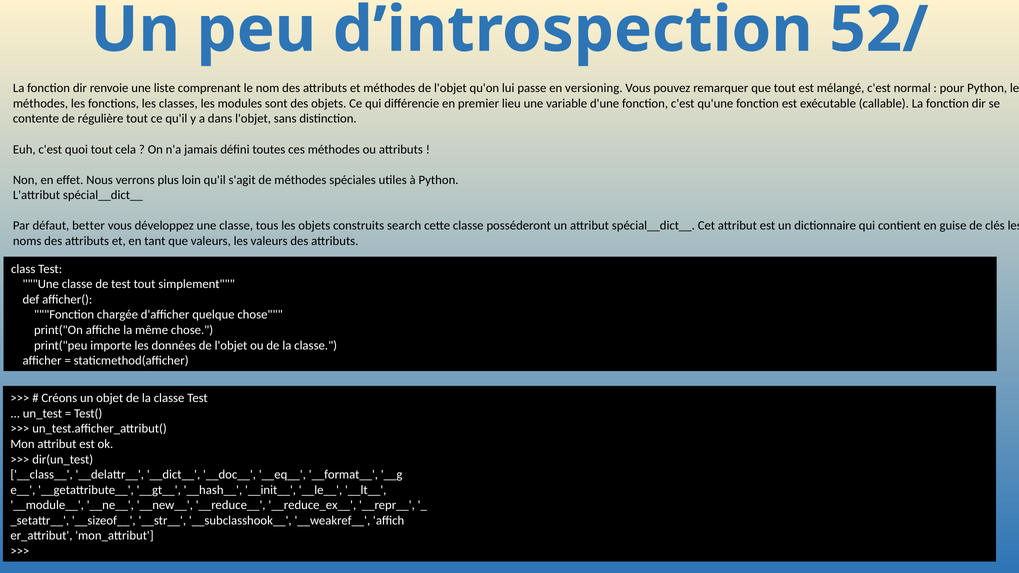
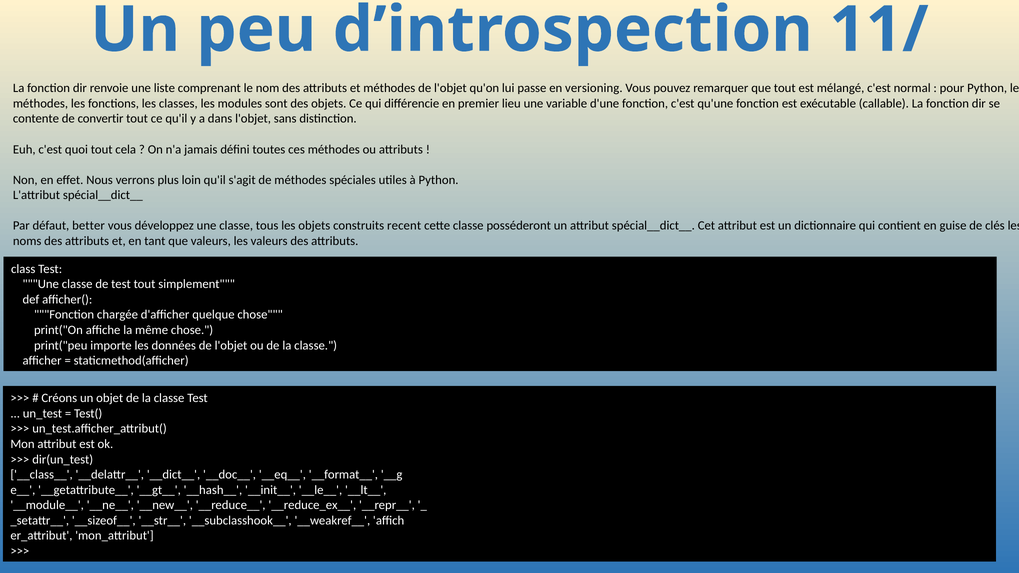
52/: 52/ -> 11/
régulière: régulière -> convertir
search: search -> recent
